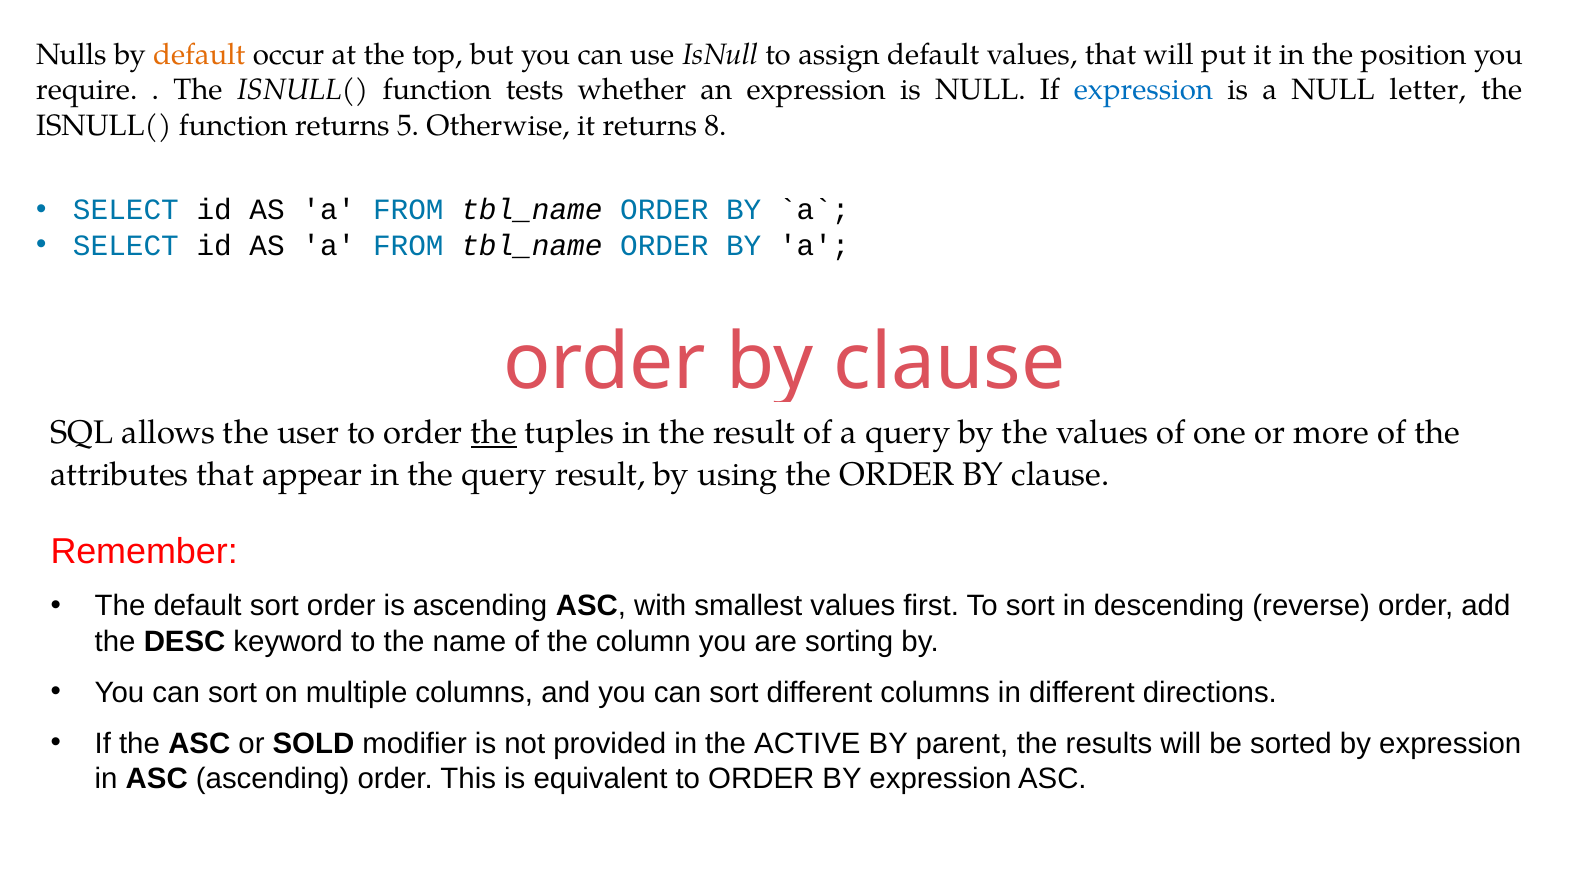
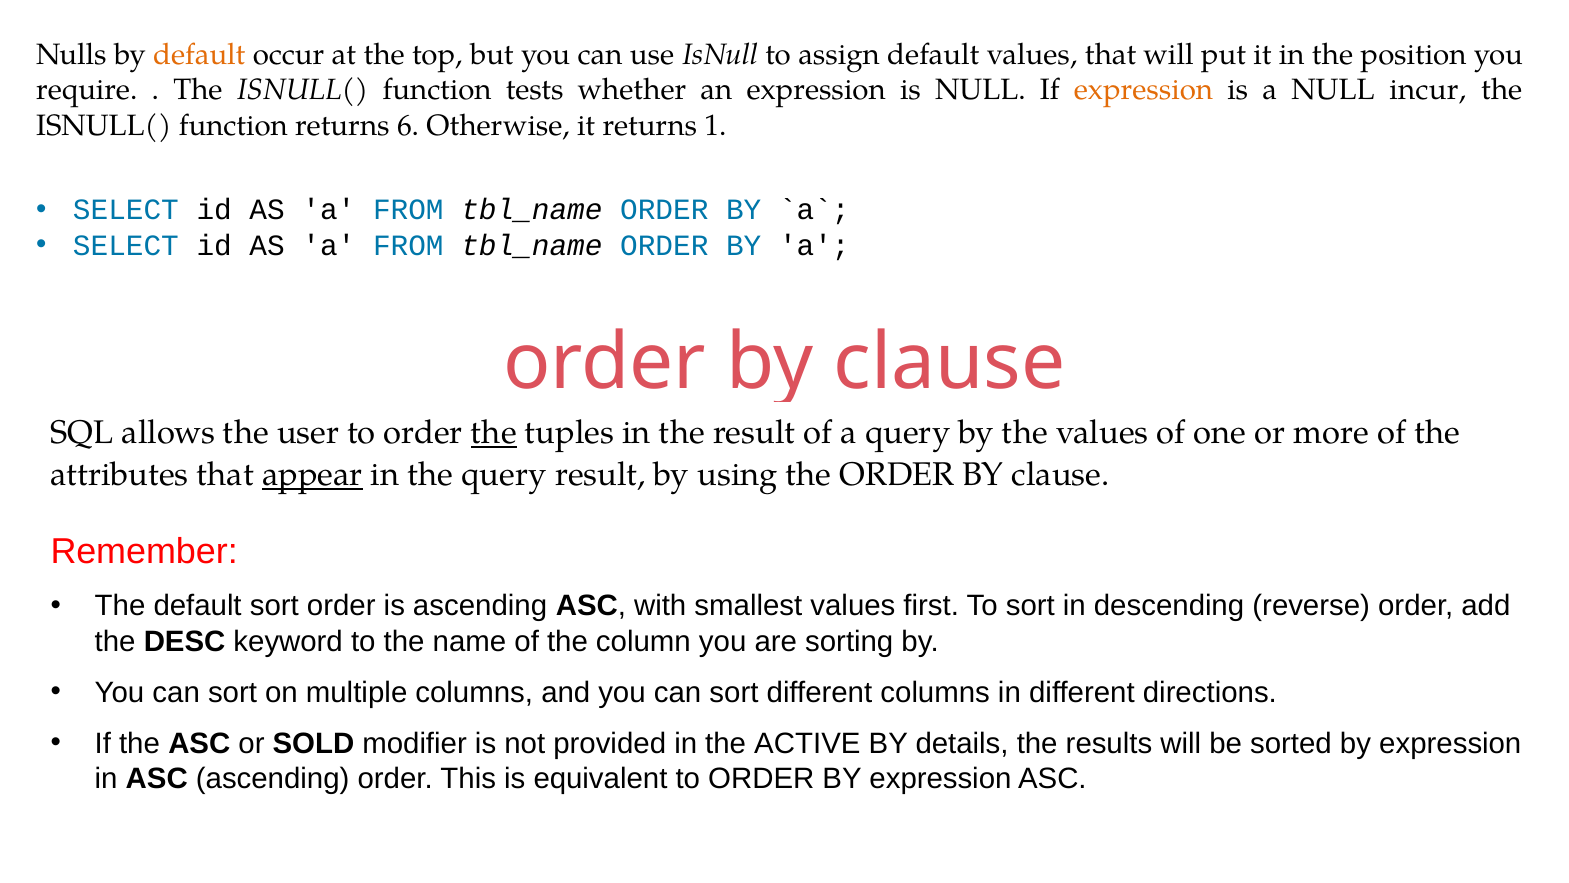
expression at (1143, 90) colour: blue -> orange
letter: letter -> incur
5: 5 -> 6
8: 8 -> 1
appear underline: none -> present
parent: parent -> details
